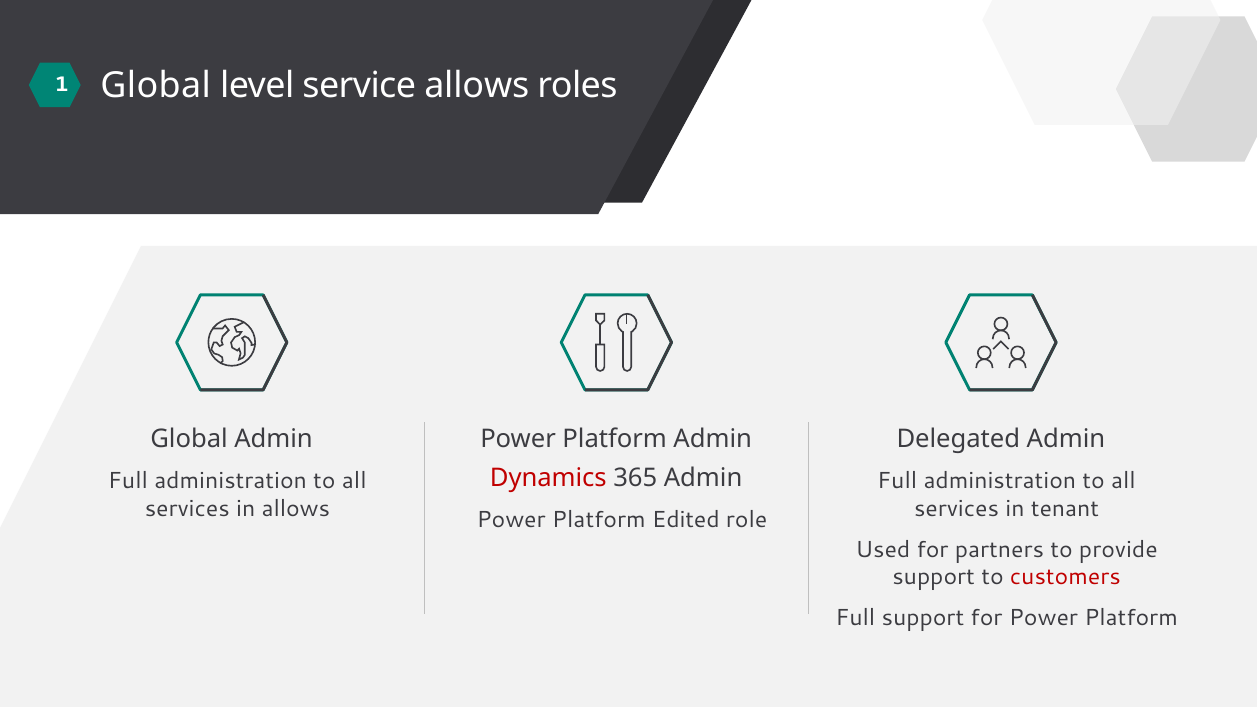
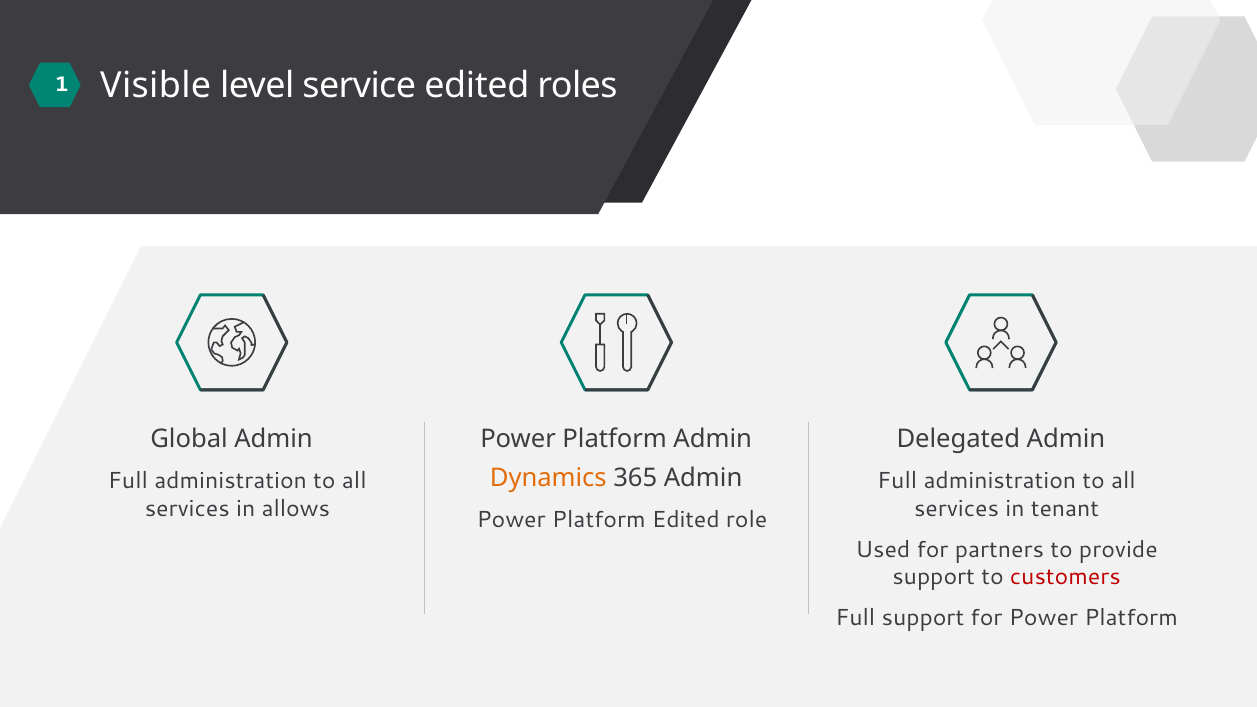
Global at (156, 86): Global -> Visible
service allows: allows -> edited
Dynamics colour: red -> orange
